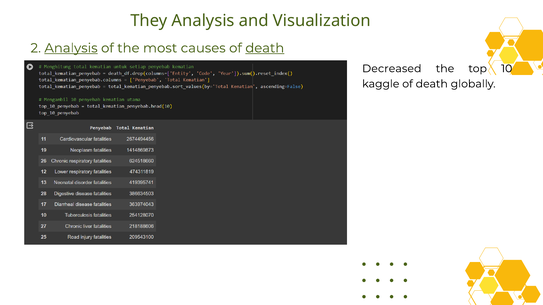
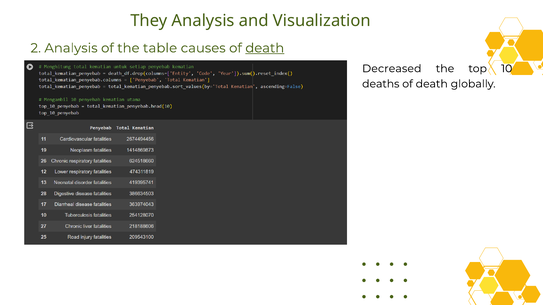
Analysis at (71, 48) underline: present -> none
most: most -> table
kaggle: kaggle -> deaths
